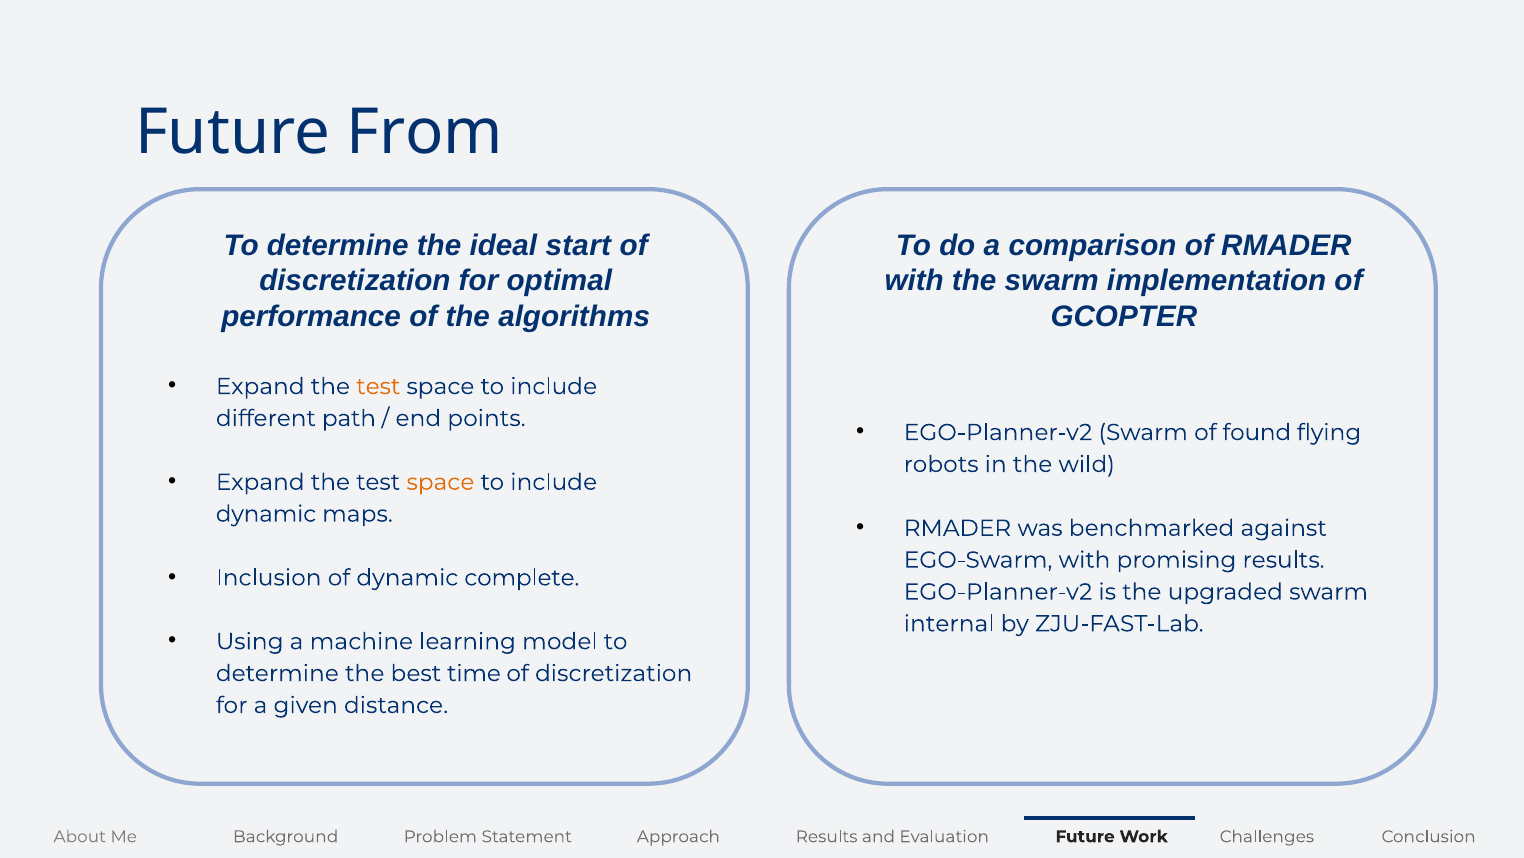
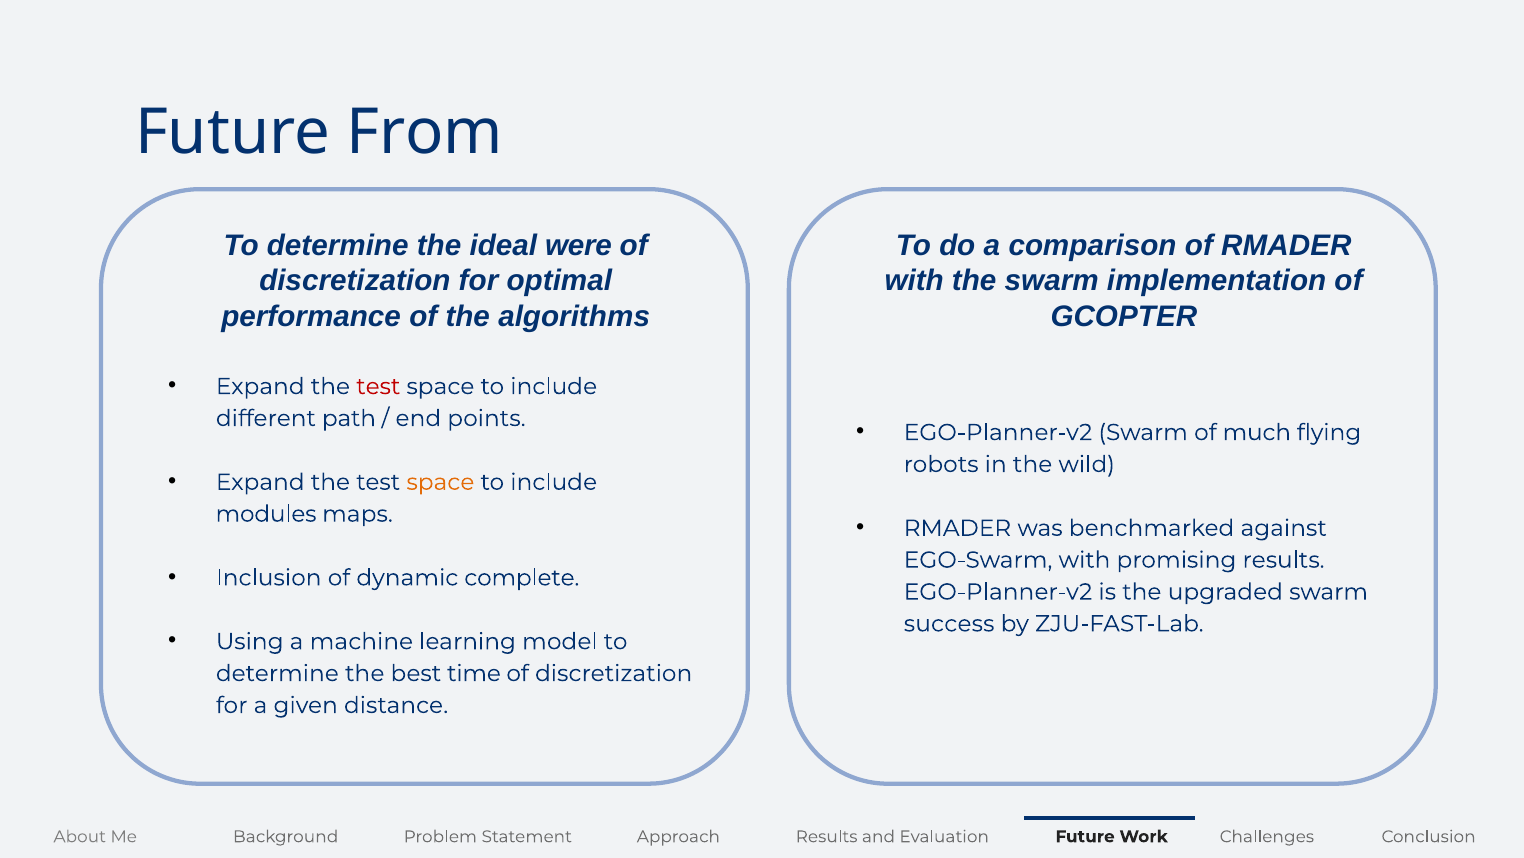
start: start -> were
test at (378, 386) colour: orange -> red
found: found -> much
dynamic at (266, 514): dynamic -> modules
internal: internal -> success
